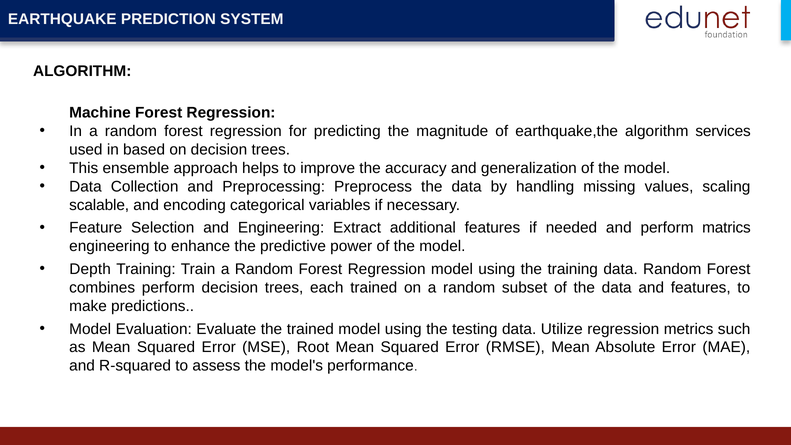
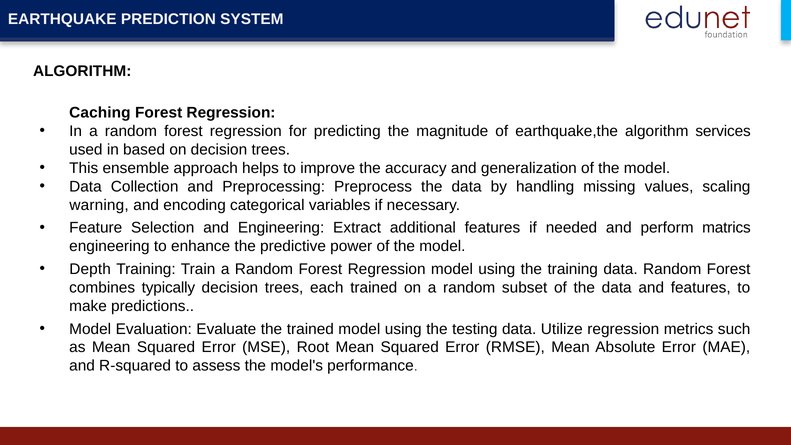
Machine: Machine -> Caching
scalable: scalable -> warning
combines perform: perform -> typically
